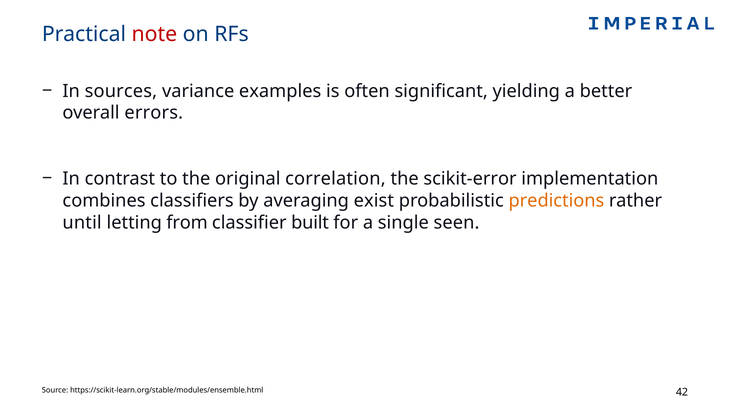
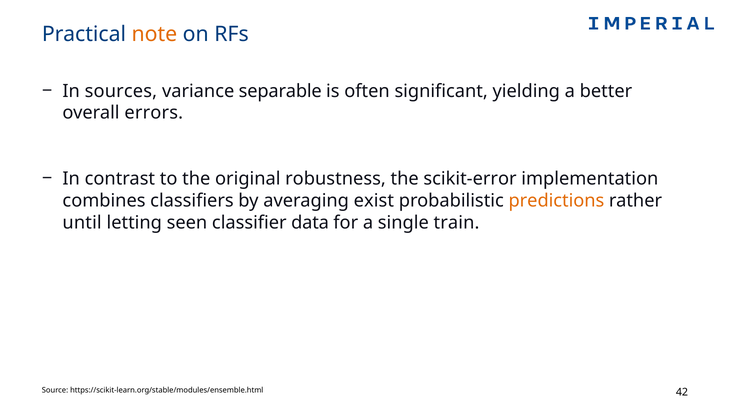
note colour: red -> orange
examples: examples -> separable
correlation: correlation -> robustness
from: from -> seen
built: built -> data
seen: seen -> train
